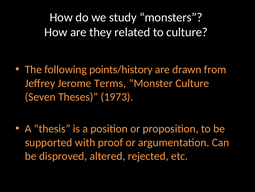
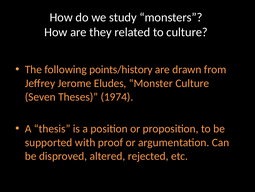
Terms: Terms -> Eludes
1973: 1973 -> 1974
